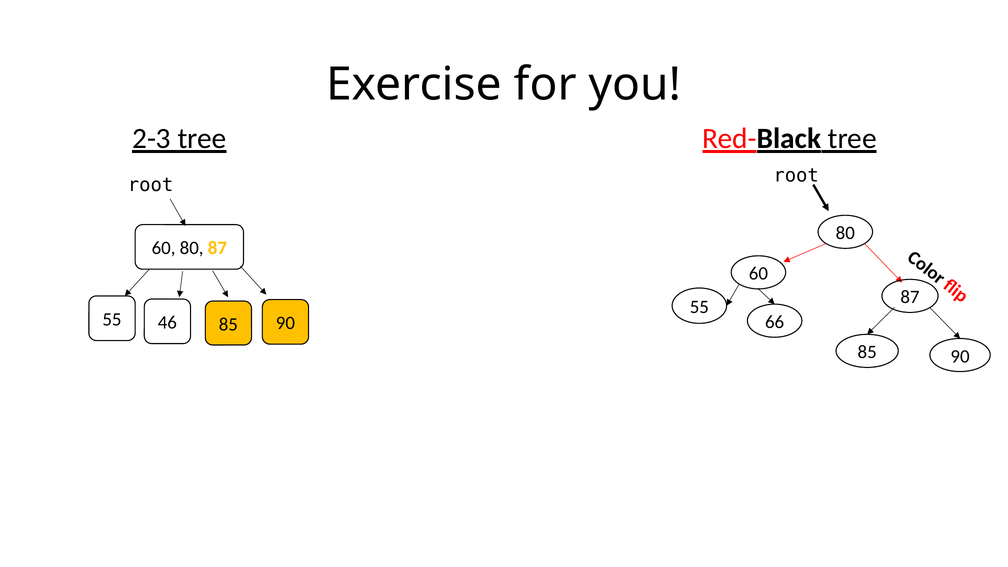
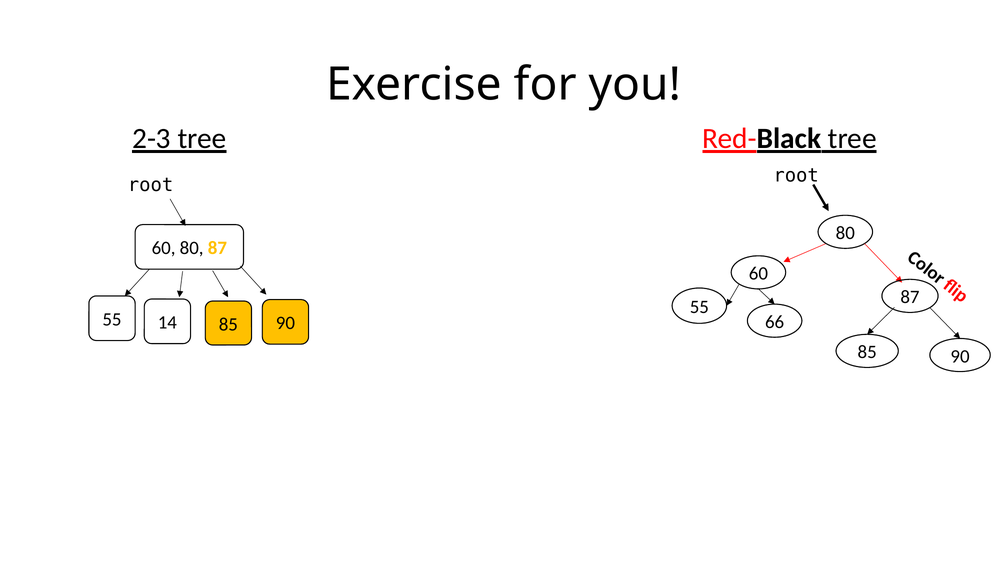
46: 46 -> 14
